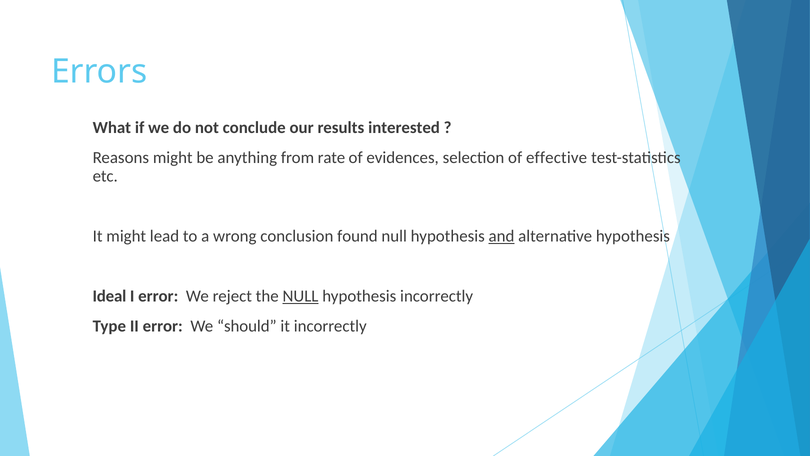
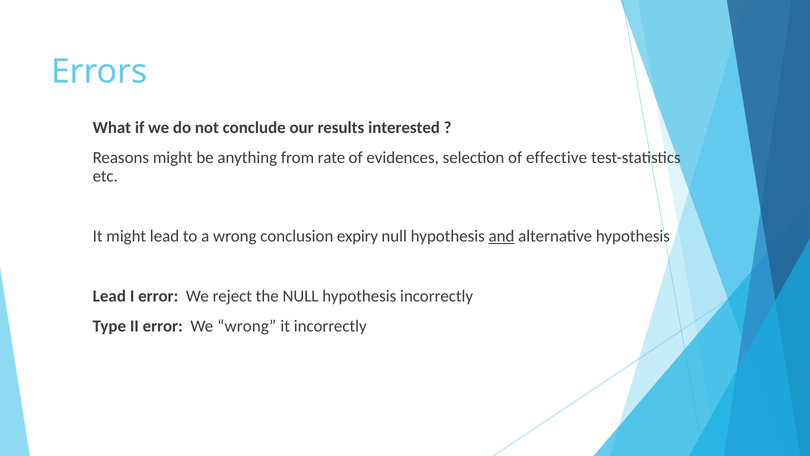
found: found -> expiry
Ideal at (109, 296): Ideal -> Lead
NULL at (300, 296) underline: present -> none
We should: should -> wrong
